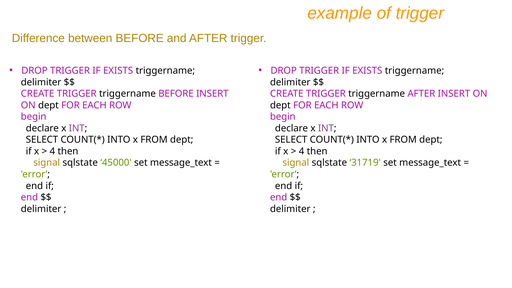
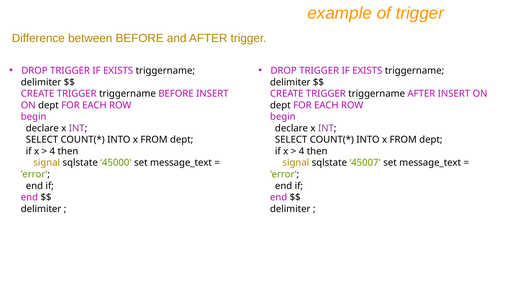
31719: 31719 -> 45007
